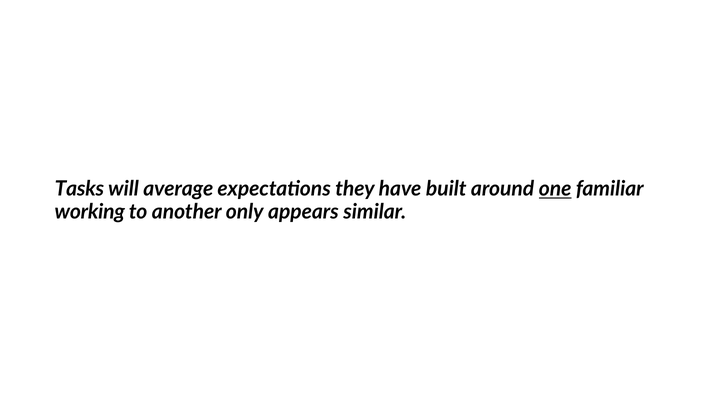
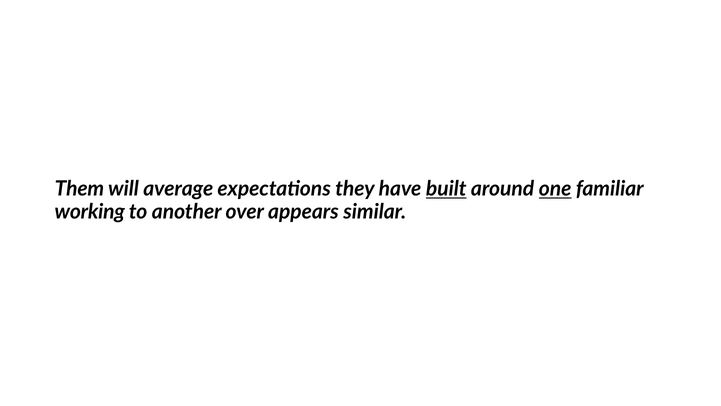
Tasks: Tasks -> Them
built underline: none -> present
only: only -> over
